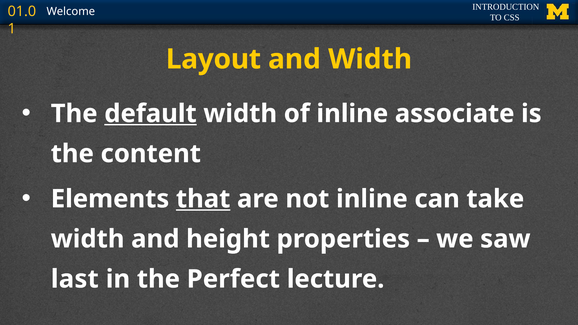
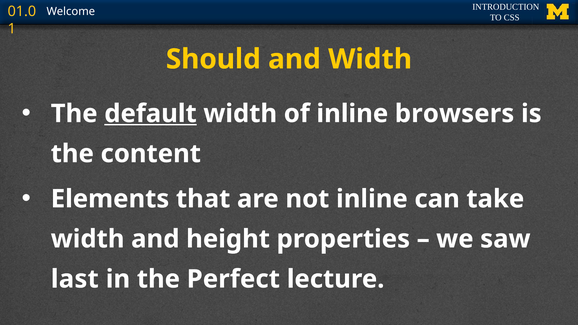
Layout: Layout -> Should
associate: associate -> browsers
that underline: present -> none
